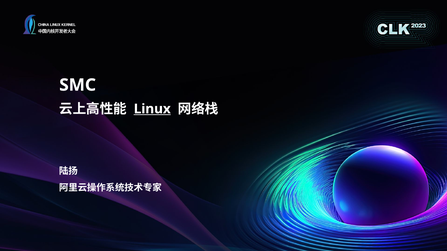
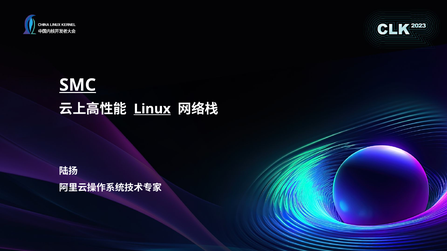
SMC underline: none -> present
